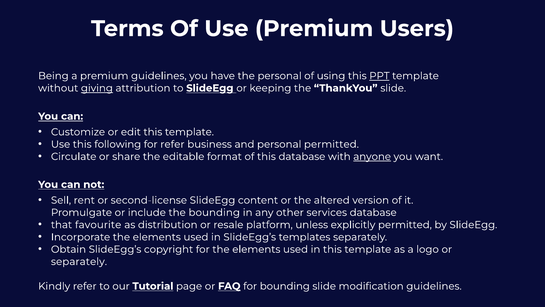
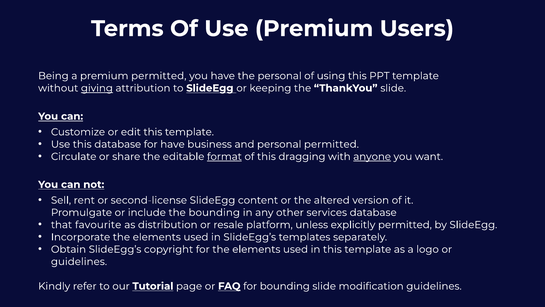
premium guidelines: guidelines -> permitted
PPT underline: present -> none
this following: following -> database
for refer: refer -> have
format underline: none -> present
this database: database -> dragging
separately at (79, 261): separately -> guidelines
